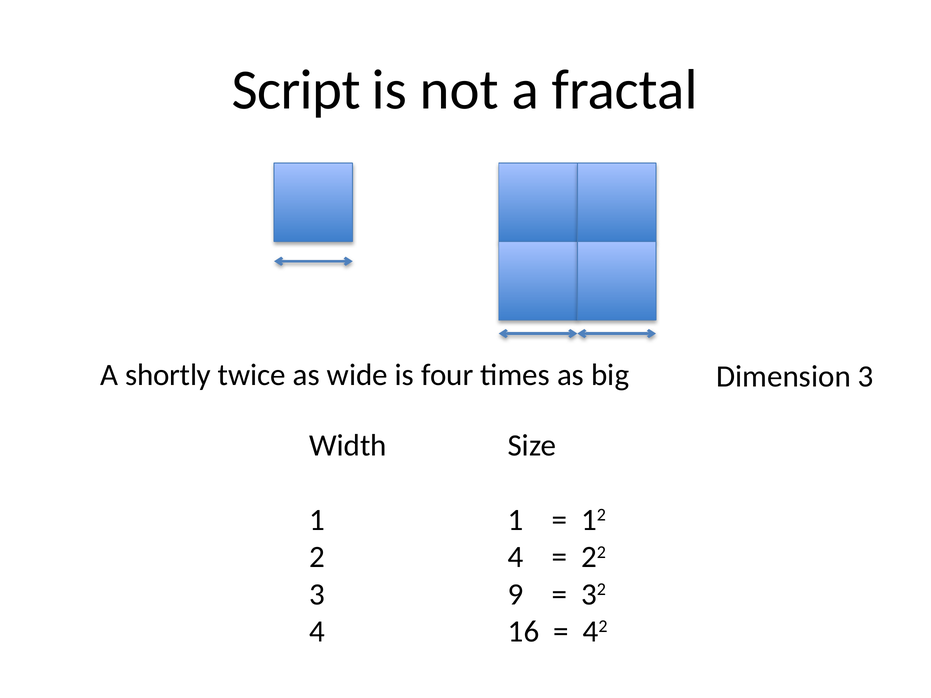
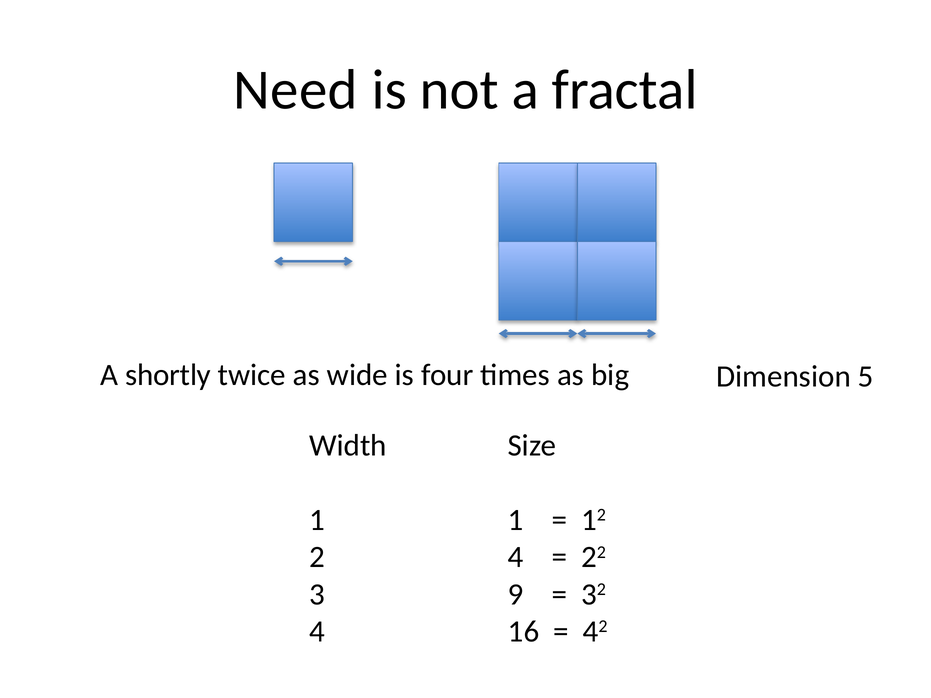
Script: Script -> Need
Dimension 3: 3 -> 5
